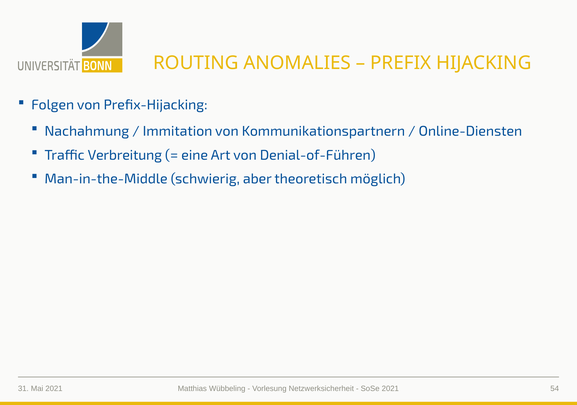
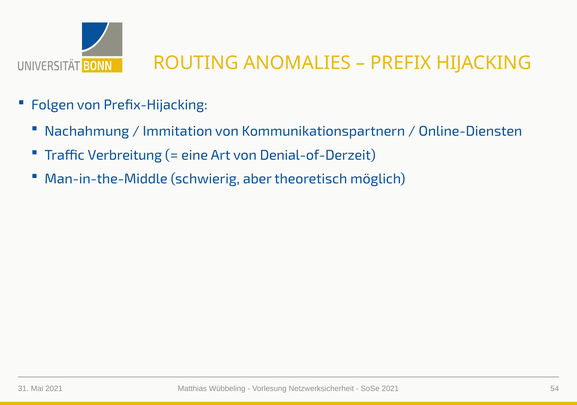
Denial-of-Führen: Denial-of-Führen -> Denial-of-Derzeit
